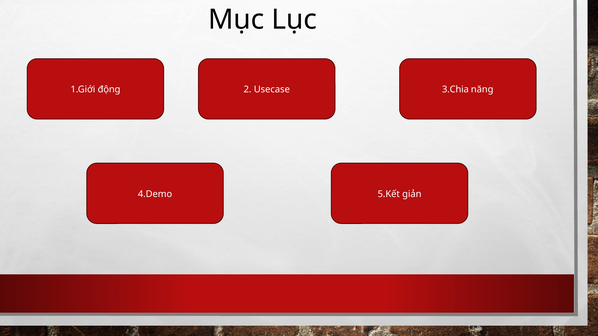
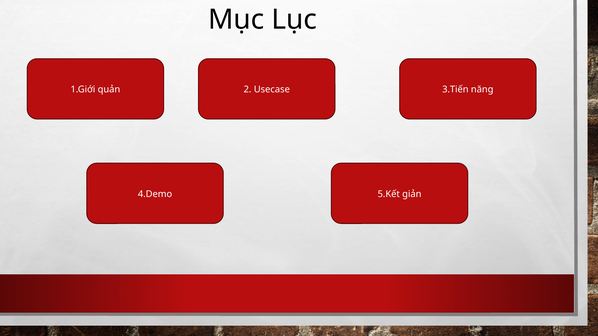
động: động -> quản
3.Chia: 3.Chia -> 3.Tiến
